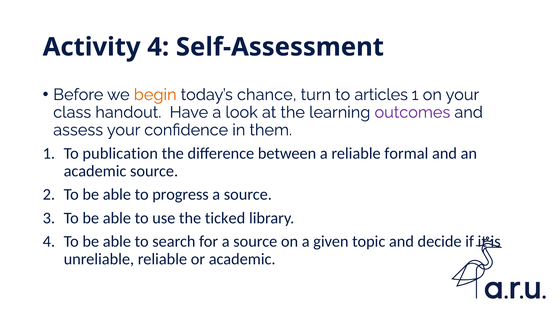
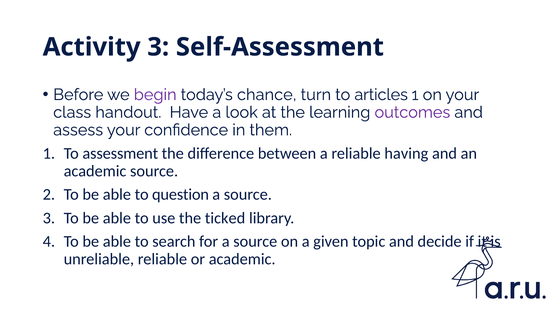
Activity 4: 4 -> 3
begin colour: orange -> purple
publication: publication -> assessment
formal: formal -> having
progress: progress -> question
